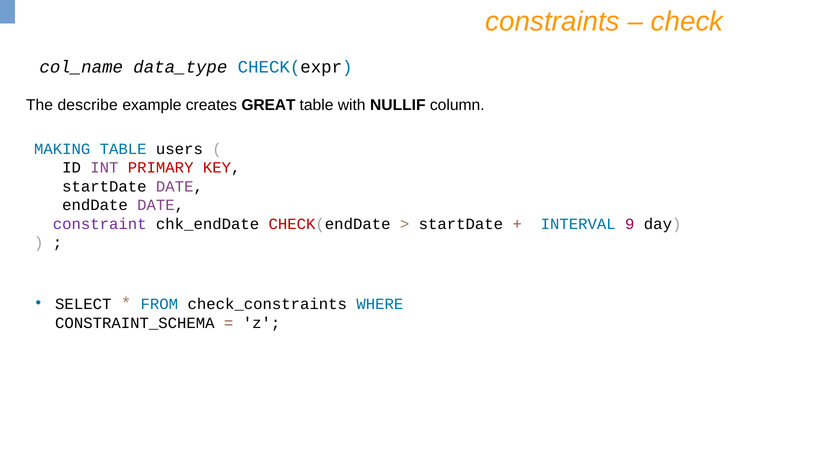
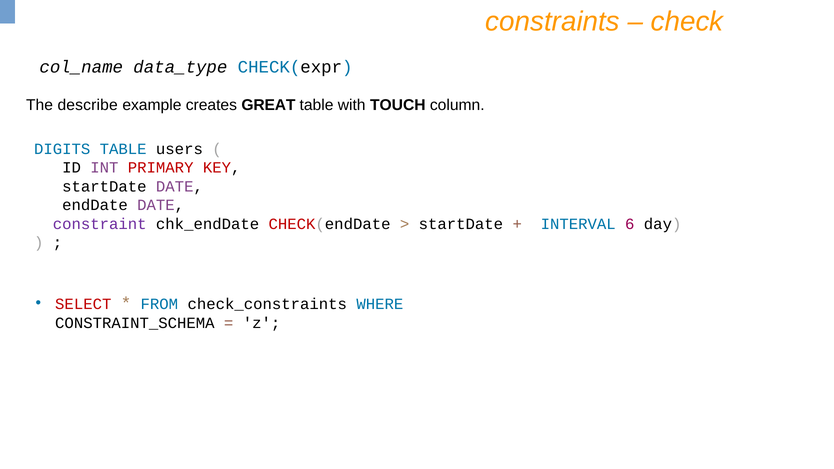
NULLIF: NULLIF -> TOUCH
MAKING: MAKING -> DIGITS
9: 9 -> 6
SELECT colour: black -> red
